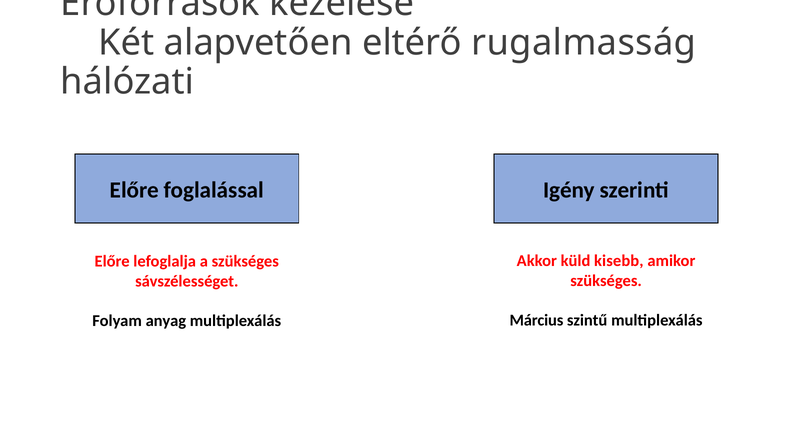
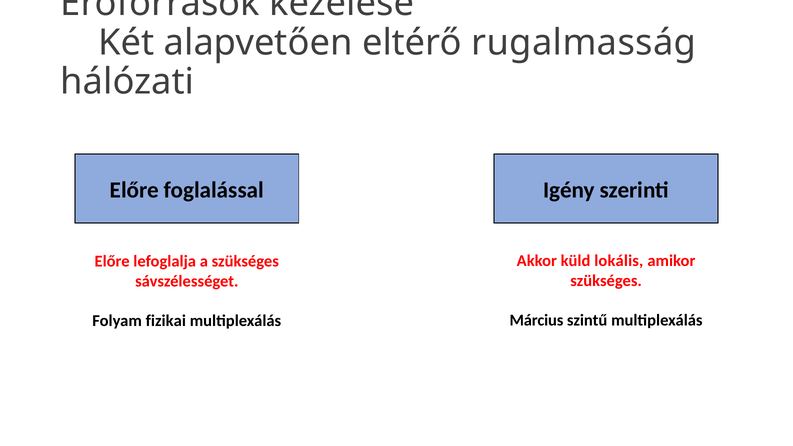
kisebb: kisebb -> lokális
anyag: anyag -> fizikai
